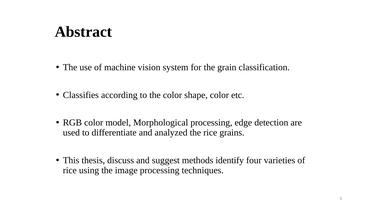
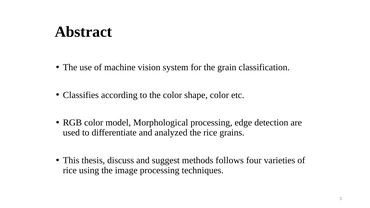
identify: identify -> follows
